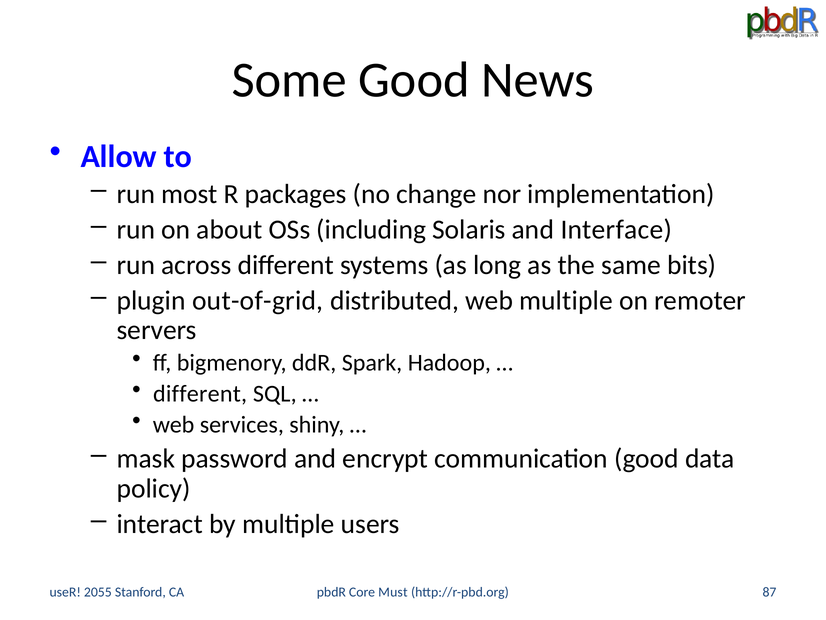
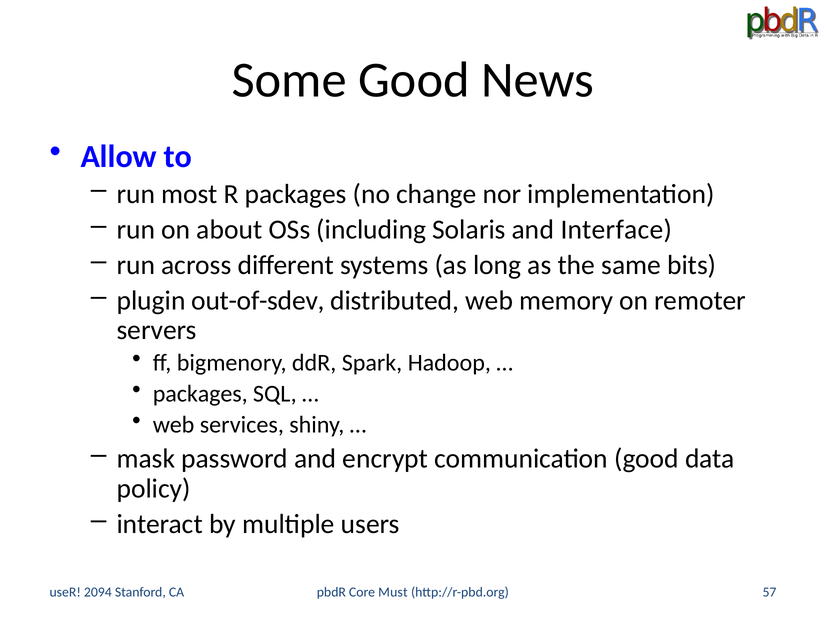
out-of-grid: out-of-grid -> out-of-sdev
web multiple: multiple -> memory
different at (200, 393): different -> packages
87: 87 -> 57
2055: 2055 -> 2094
